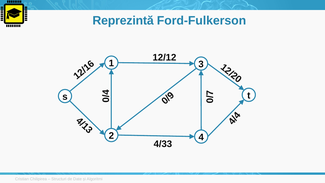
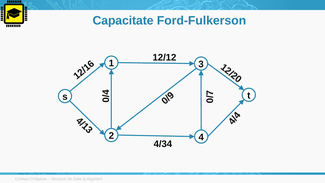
Reprezintă: Reprezintă -> Capacitate
4/33: 4/33 -> 4/34
